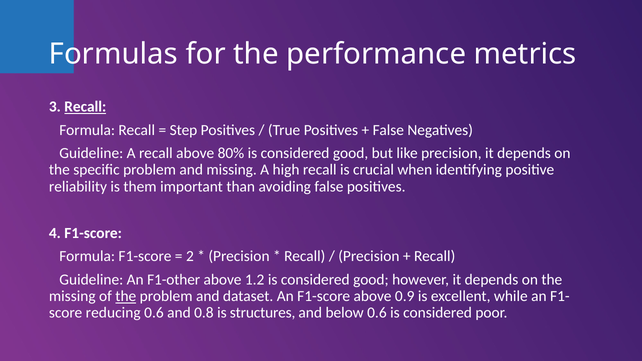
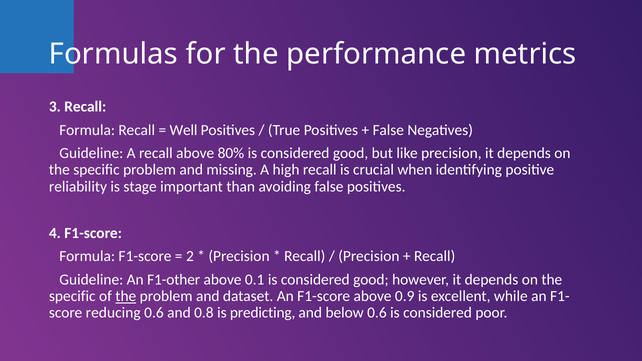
Recall at (85, 107) underline: present -> none
Step: Step -> Well
them: them -> stage
1.2: 1.2 -> 0.1
missing at (72, 296): missing -> specific
structures: structures -> predicting
